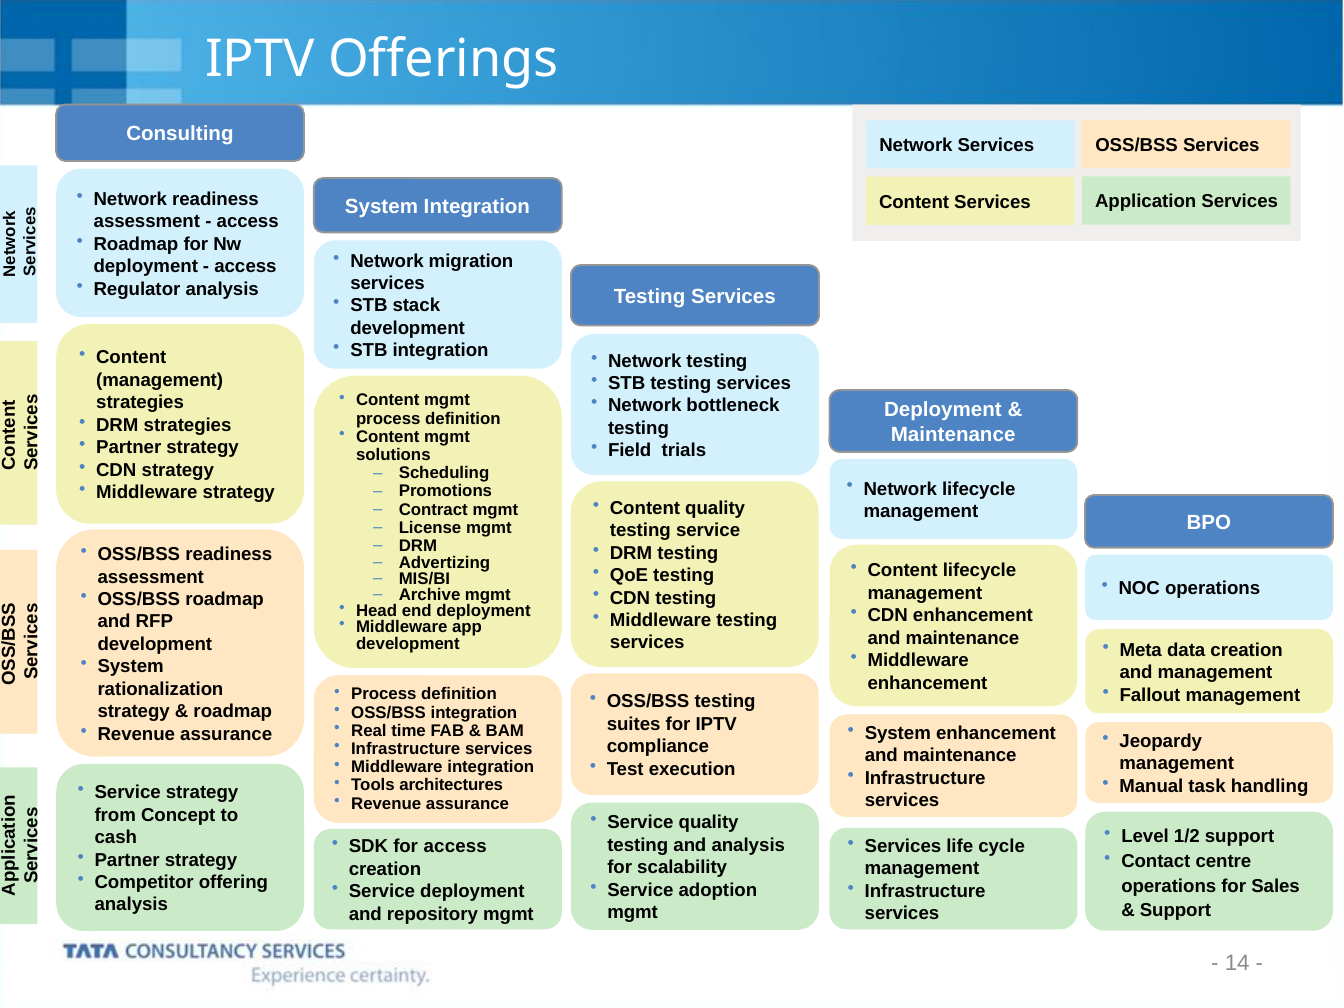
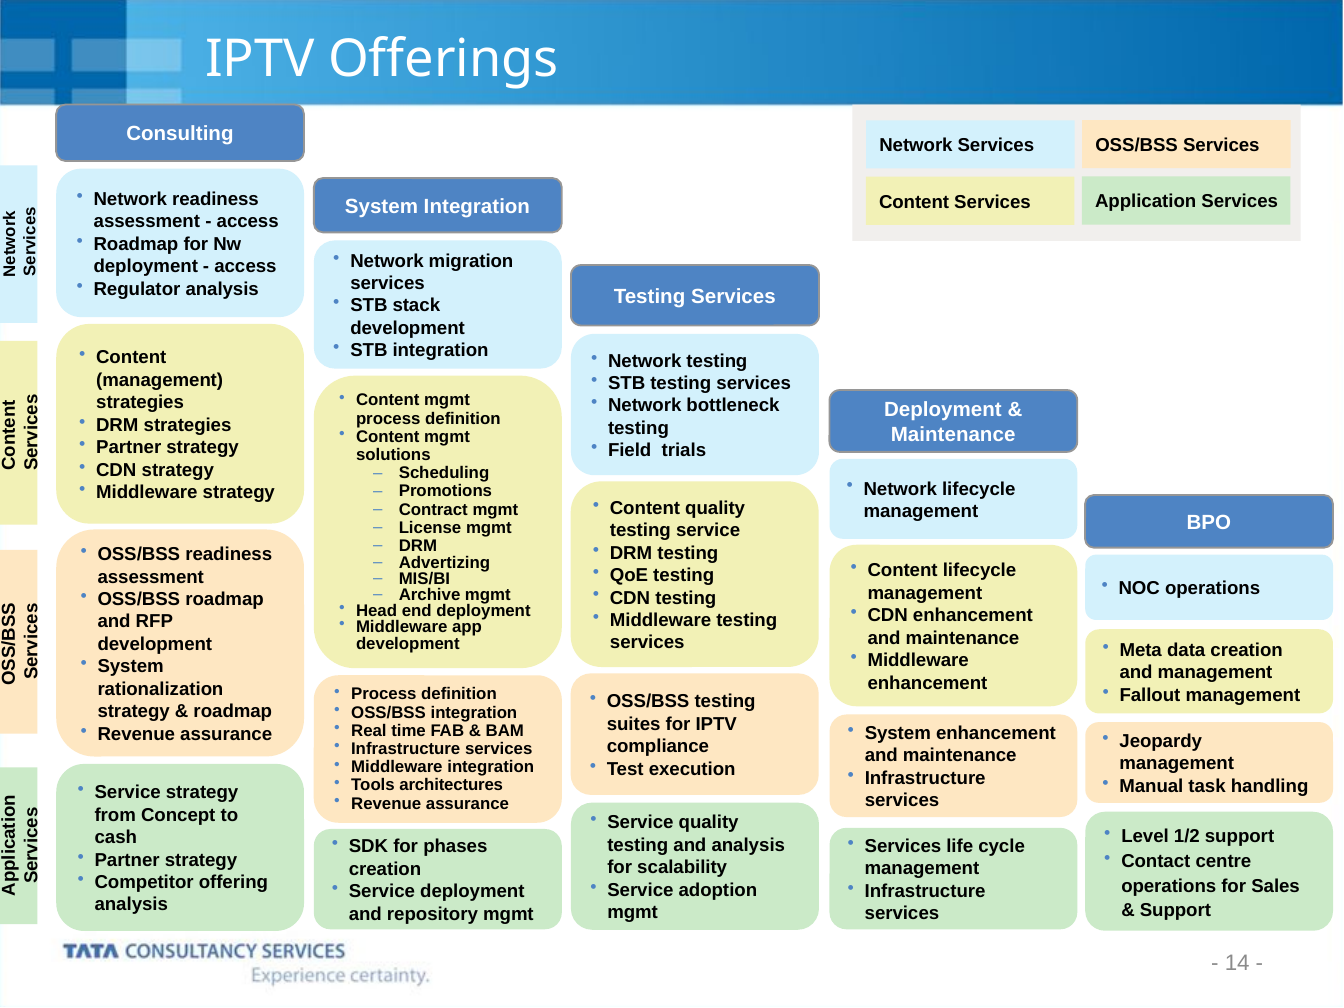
for access: access -> phases
